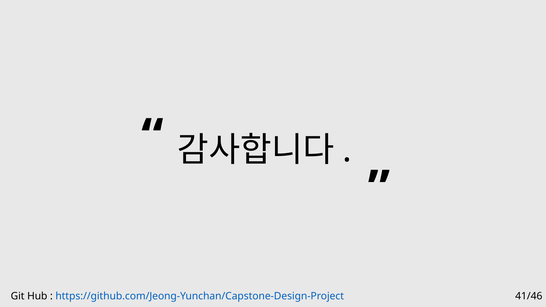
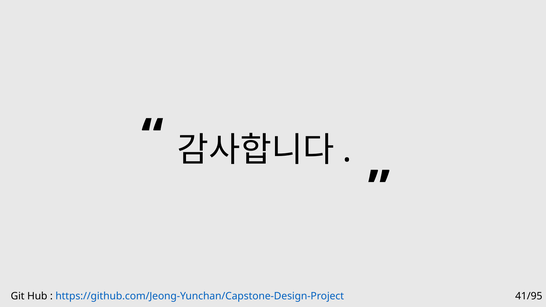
41/46: 41/46 -> 41/95
